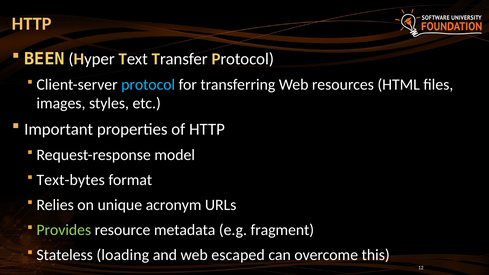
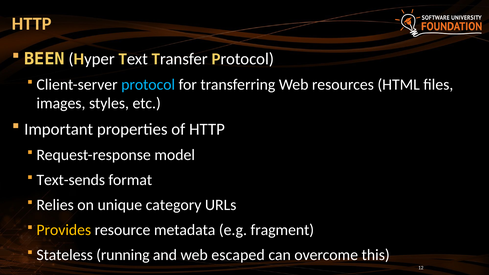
Text-bytes: Text-bytes -> Text-sends
acronym: acronym -> category
Provides colour: light green -> yellow
loading: loading -> running
